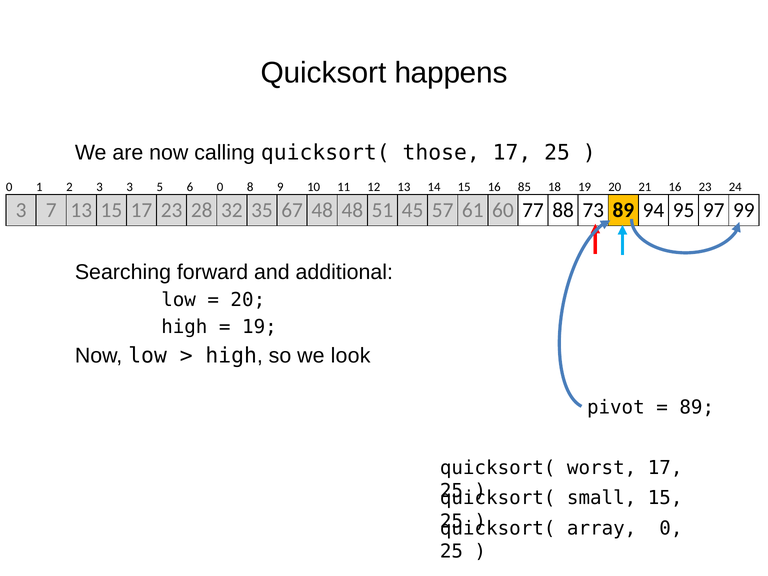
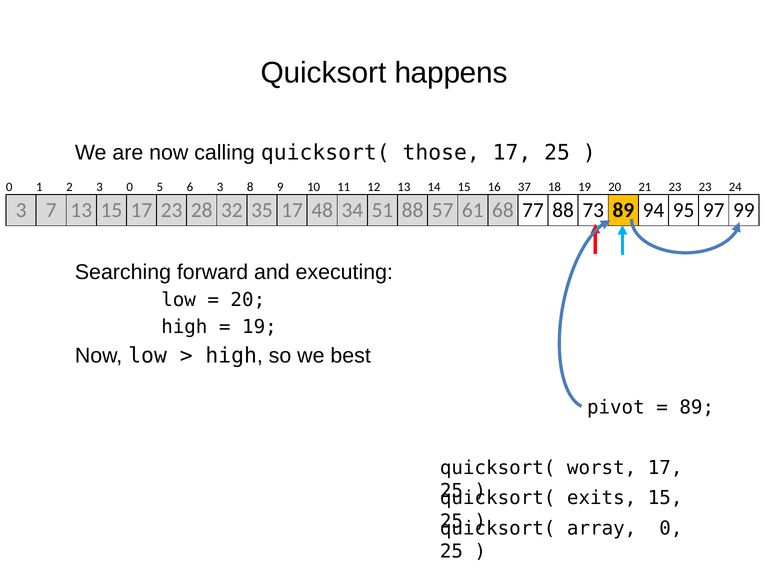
3 3: 3 -> 0
6 0: 0 -> 3
85: 85 -> 37
21 16: 16 -> 23
35 67: 67 -> 17
48 48: 48 -> 34
51 45: 45 -> 88
60: 60 -> 68
additional: additional -> executing
look: look -> best
small: small -> exits
